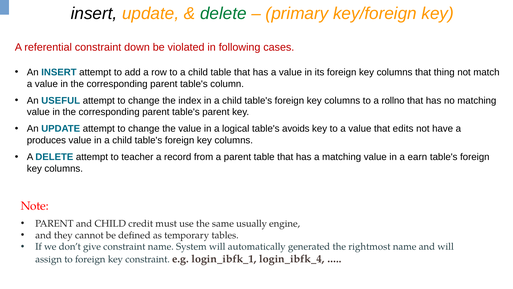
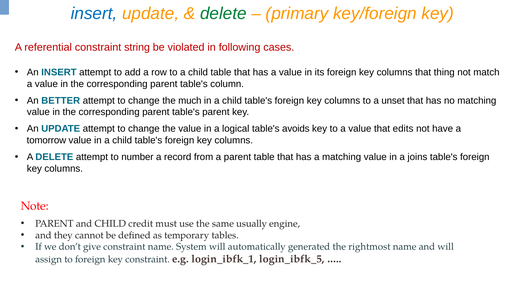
insert at (94, 13) colour: black -> blue
down: down -> string
USEFUL: USEFUL -> BETTER
index: index -> much
rollno: rollno -> unset
produces: produces -> tomorrow
teacher: teacher -> number
earn: earn -> joins
login_ibfk_4: login_ibfk_4 -> login_ibfk_5
